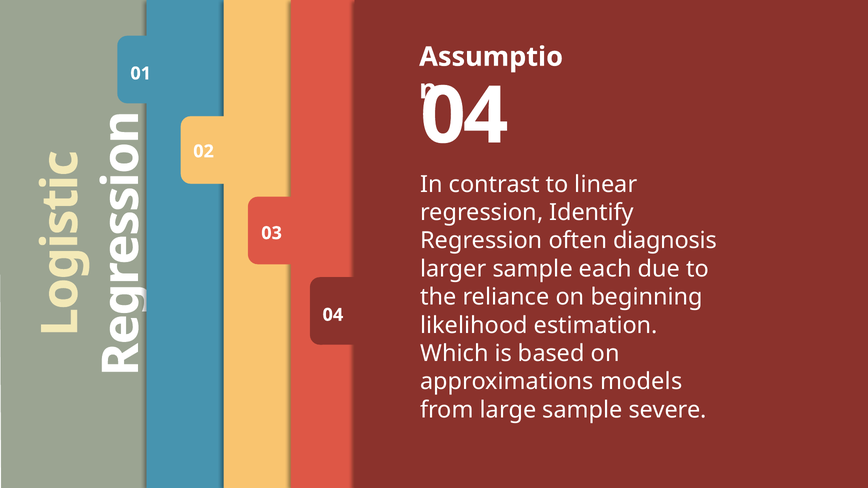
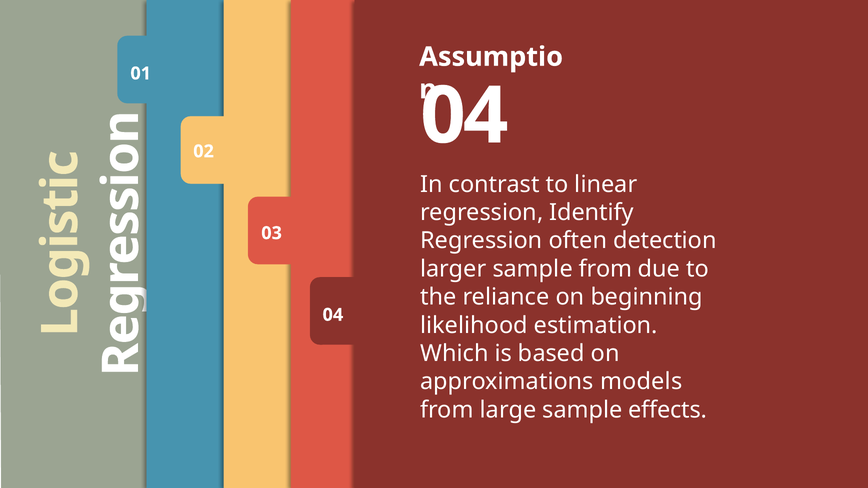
diagnosis: diagnosis -> detection
each at (605, 269): each -> from
severe: severe -> effects
